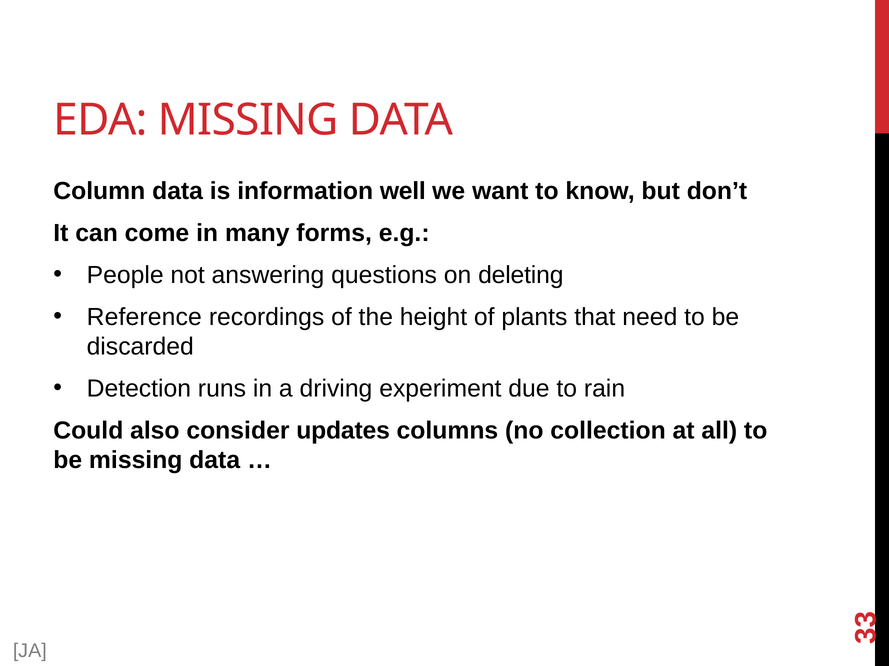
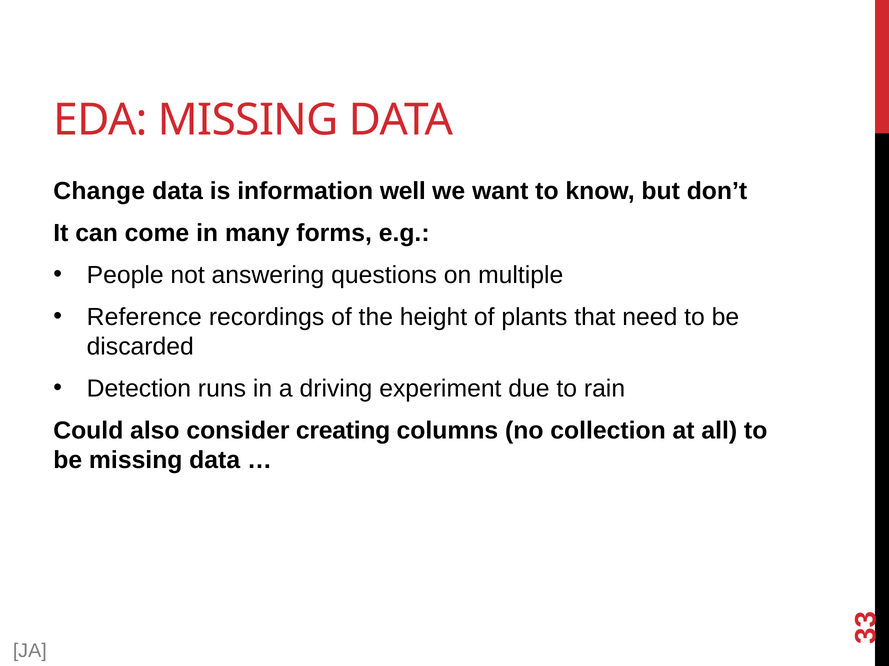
Column: Column -> Change
deleting: deleting -> multiple
updates: updates -> creating
